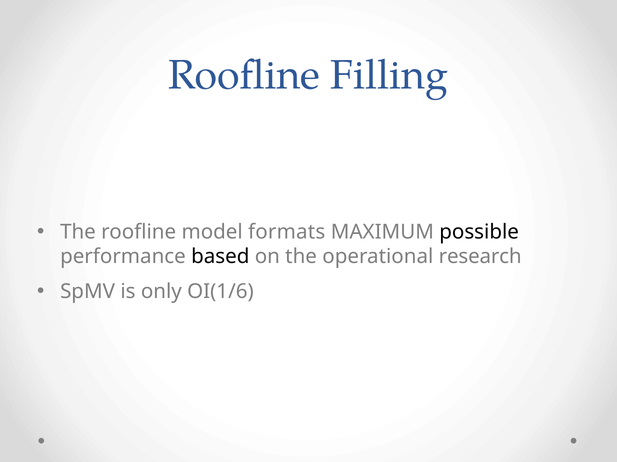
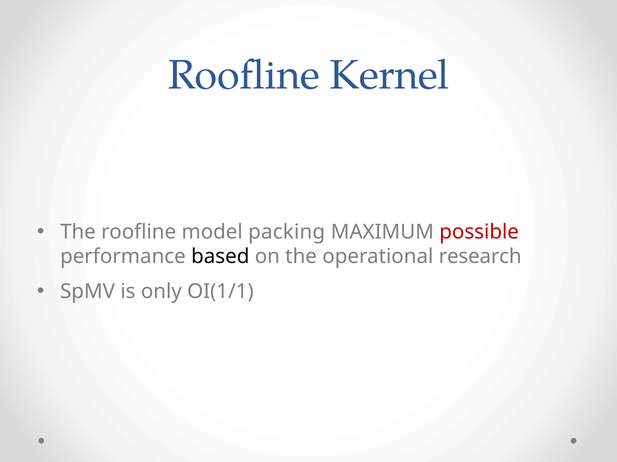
Filling: Filling -> Kernel
formats: formats -> packing
possible colour: black -> red
OI(1/6: OI(1/6 -> OI(1/1
